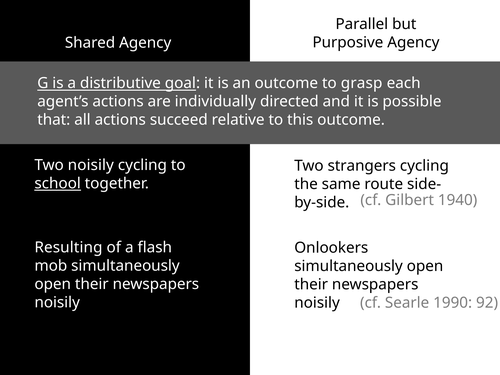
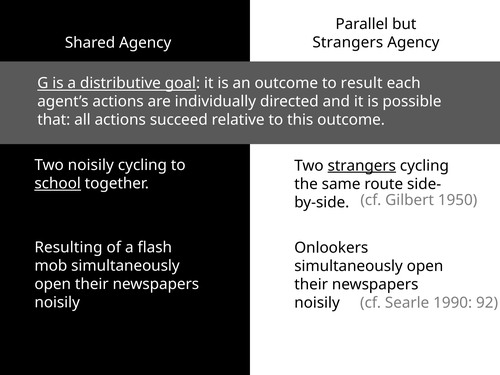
Purposive at (348, 42): Purposive -> Strangers
grasp: grasp -> result
strangers at (362, 166) underline: none -> present
1940: 1940 -> 1950
